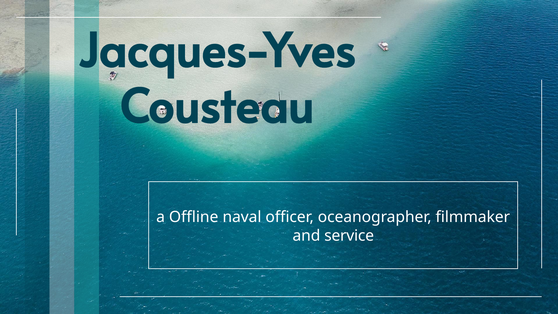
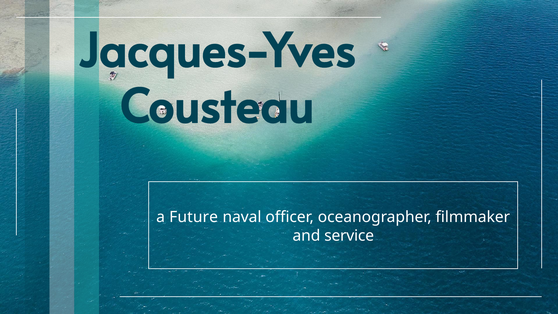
Offline: Offline -> Future
